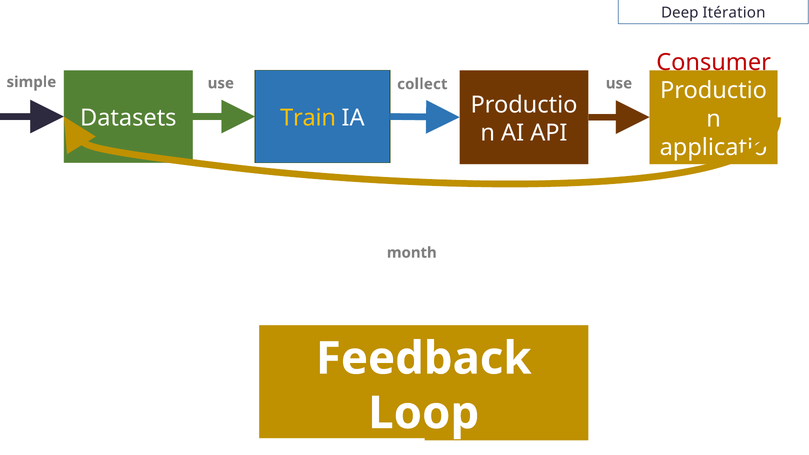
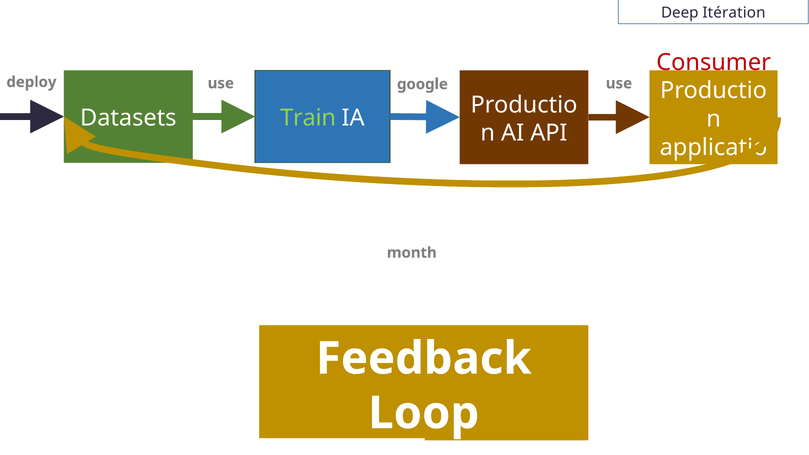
simple: simple -> deploy
collect: collect -> google
Train colour: yellow -> light green
